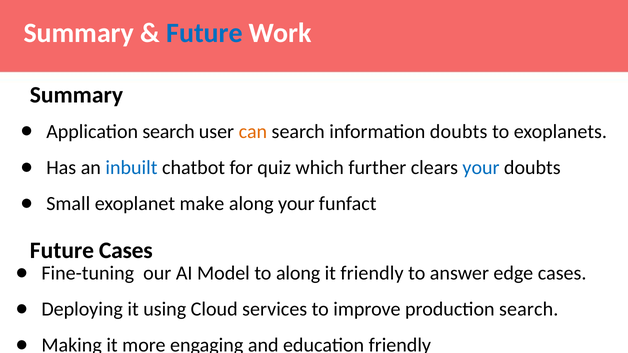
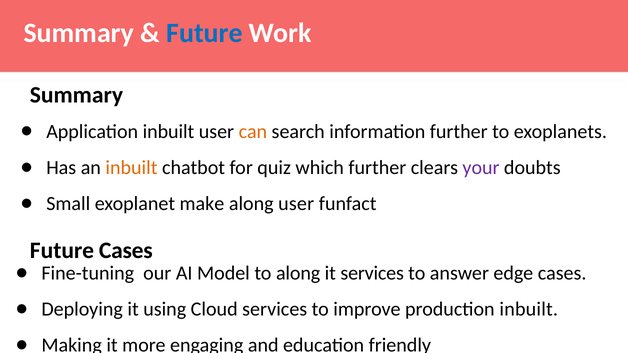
Application search: search -> inbuilt
information doubts: doubts -> further
inbuilt at (131, 168) colour: blue -> orange
your at (481, 168) colour: blue -> purple
along your: your -> user
it friendly: friendly -> services
production search: search -> inbuilt
